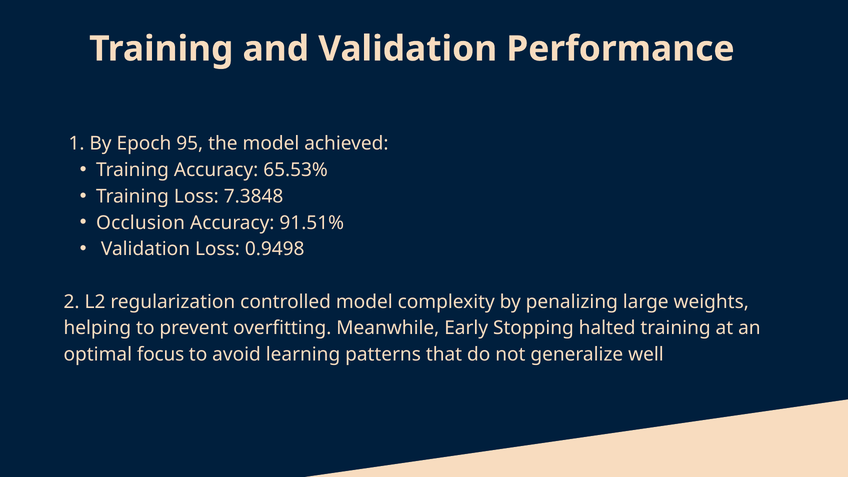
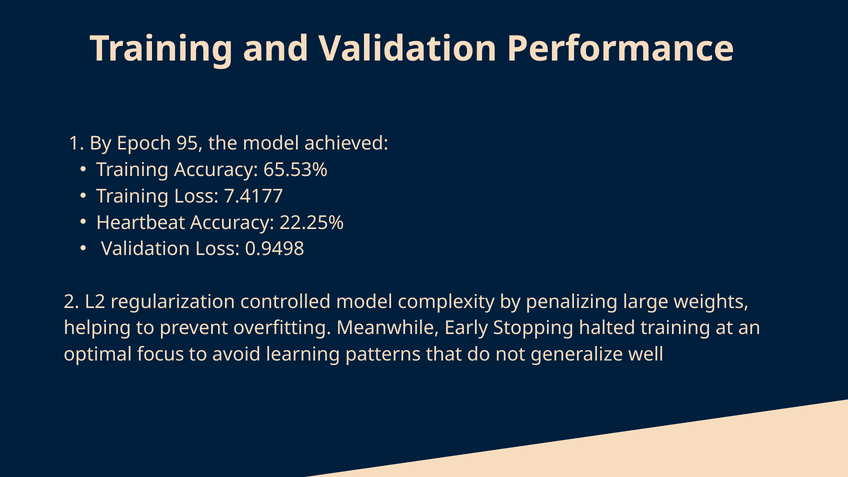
7.3848: 7.3848 -> 7.4177
Occlusion: Occlusion -> Heartbeat
91.51%: 91.51% -> 22.25%
